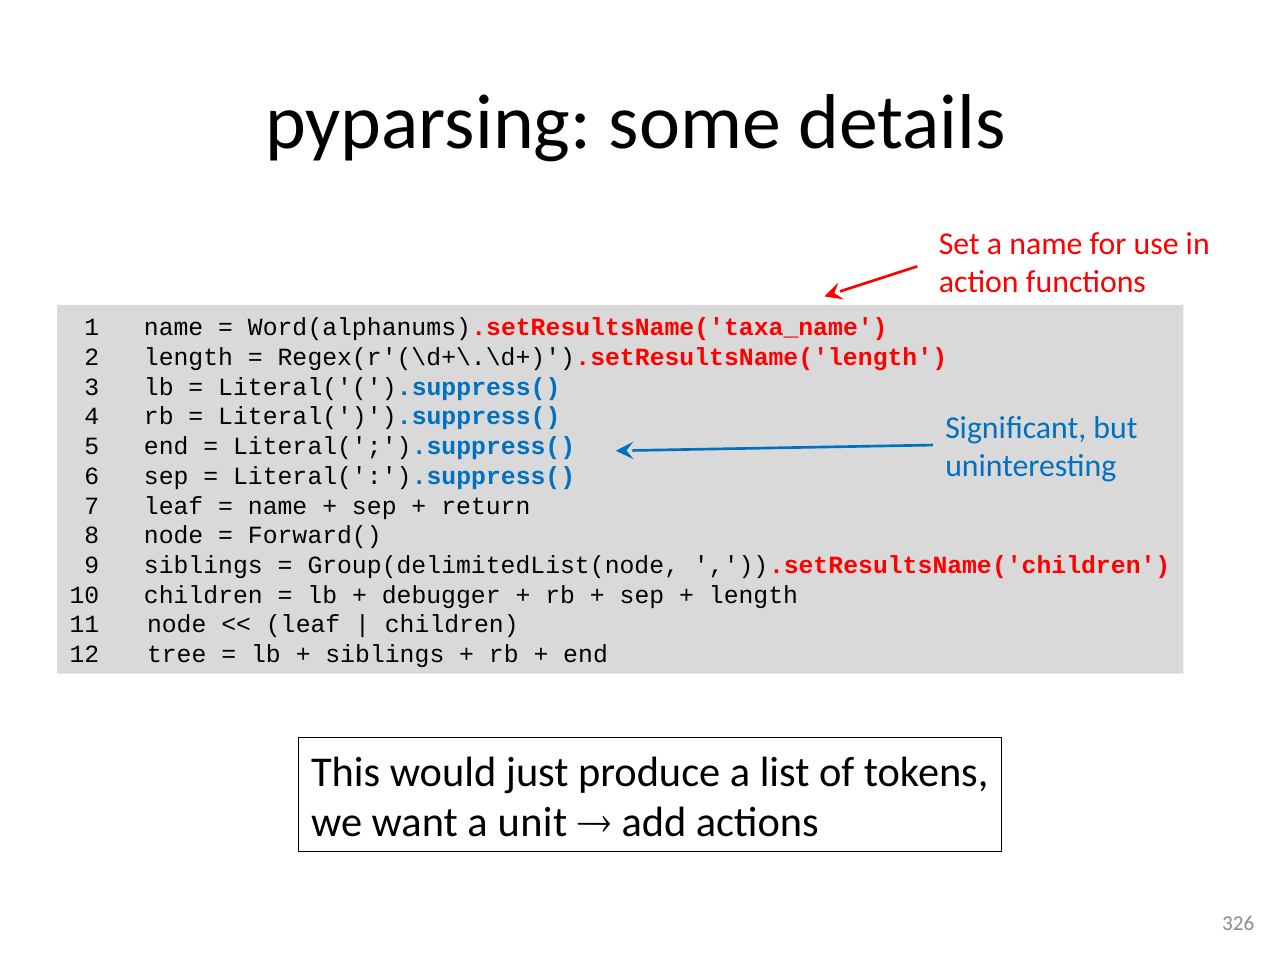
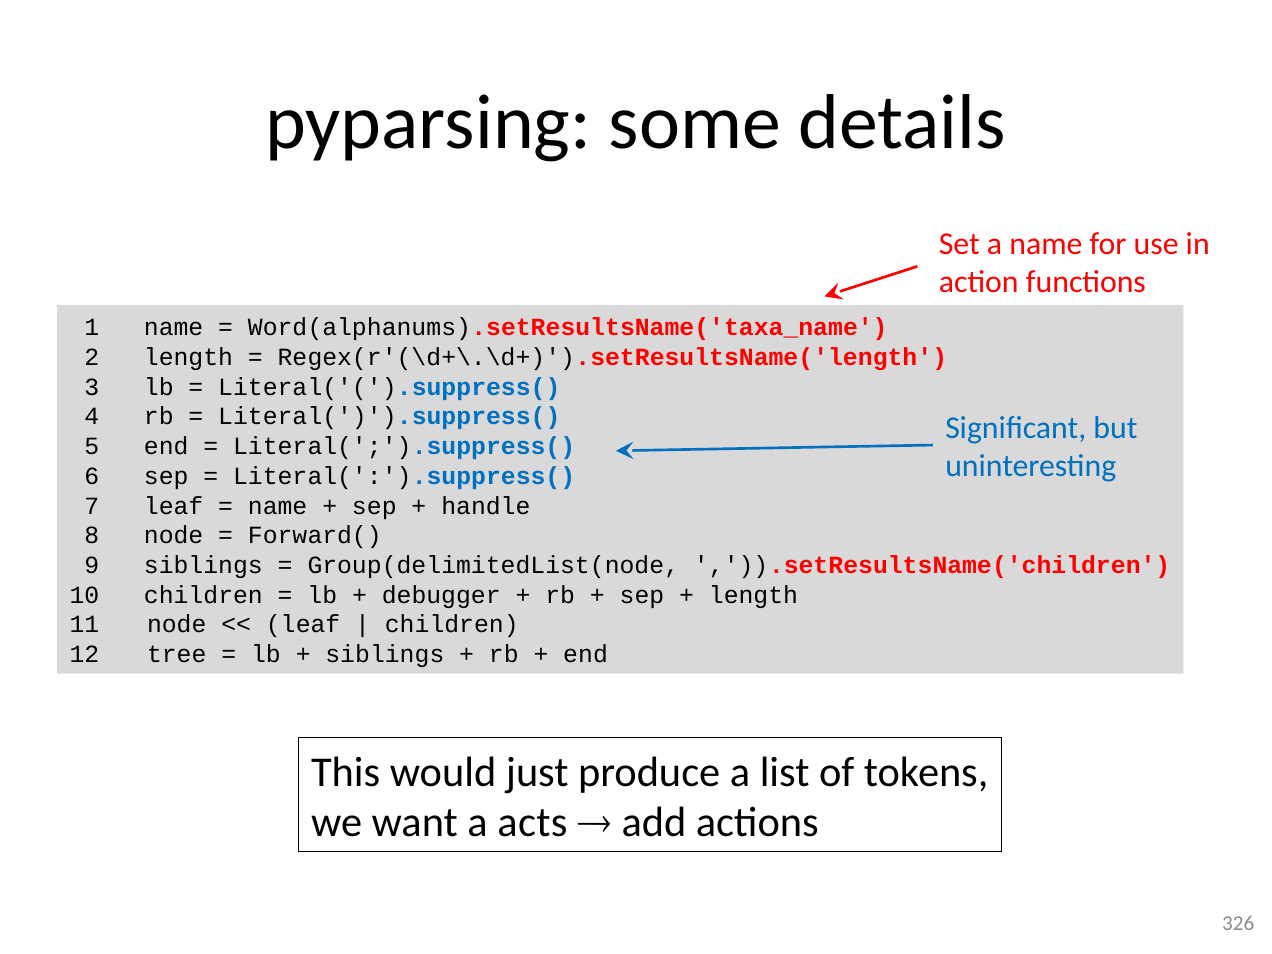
return: return -> handle
unit: unit -> acts
